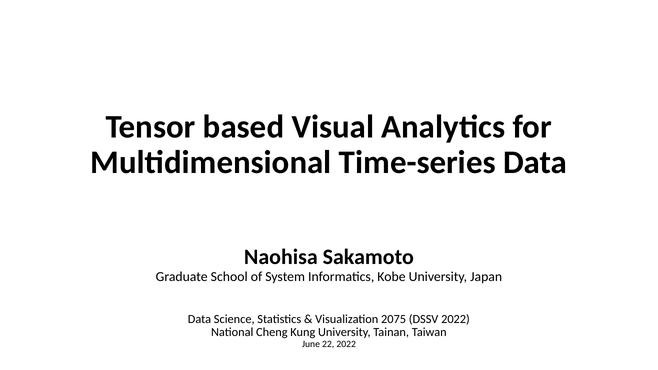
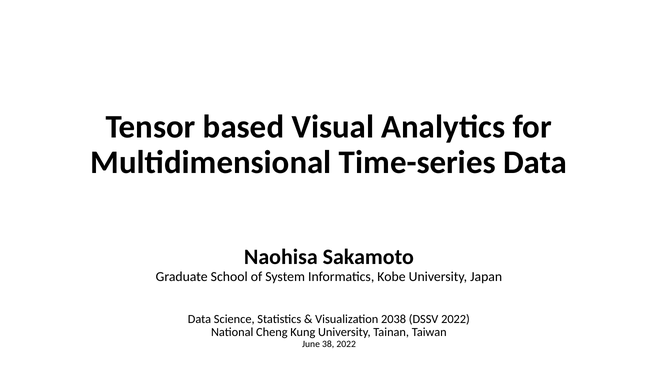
2075: 2075 -> 2038
22: 22 -> 38
